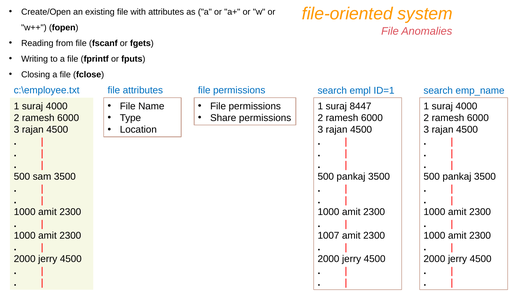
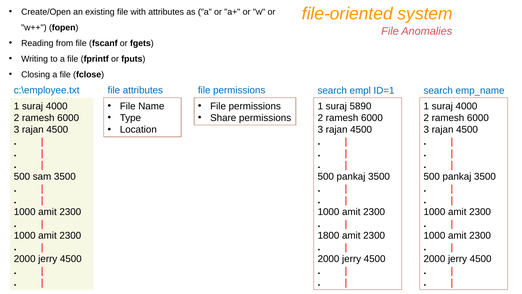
8447: 8447 -> 5890
1007: 1007 -> 1800
